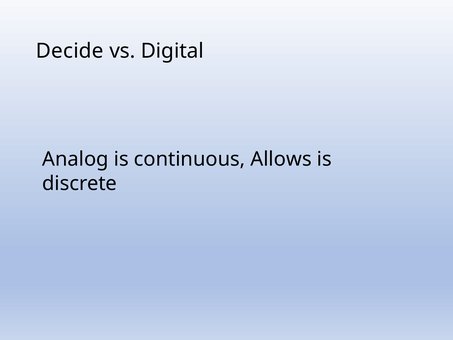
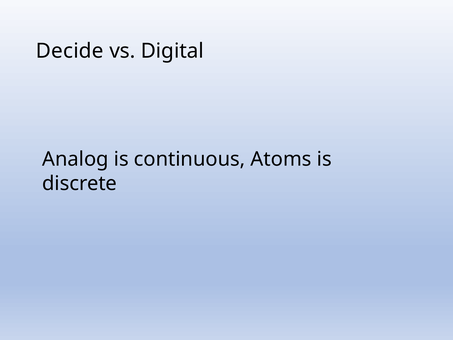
Allows: Allows -> Atoms
